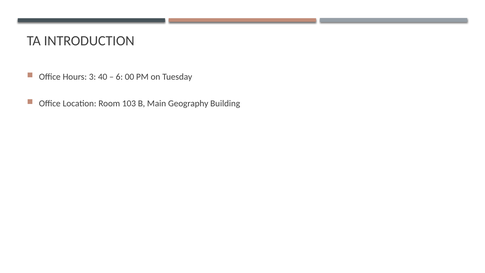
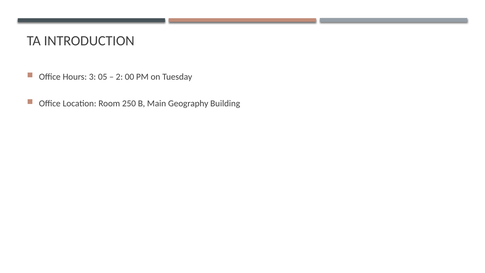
40: 40 -> 05
6: 6 -> 2
103: 103 -> 250
